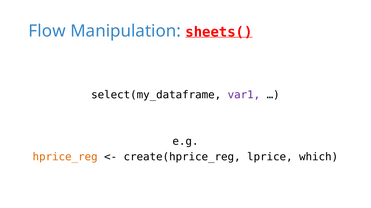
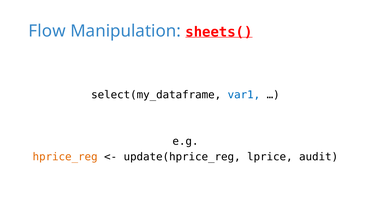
var1 colour: purple -> blue
create(hprice_reg: create(hprice_reg -> update(hprice_reg
which: which -> audit
